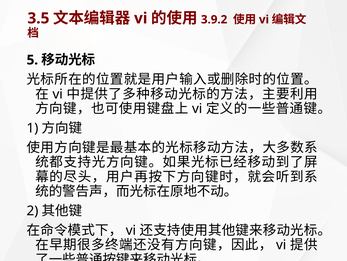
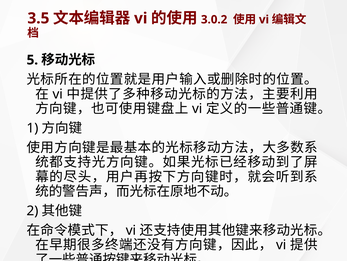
3.9.2: 3.9.2 -> 3.0.2
